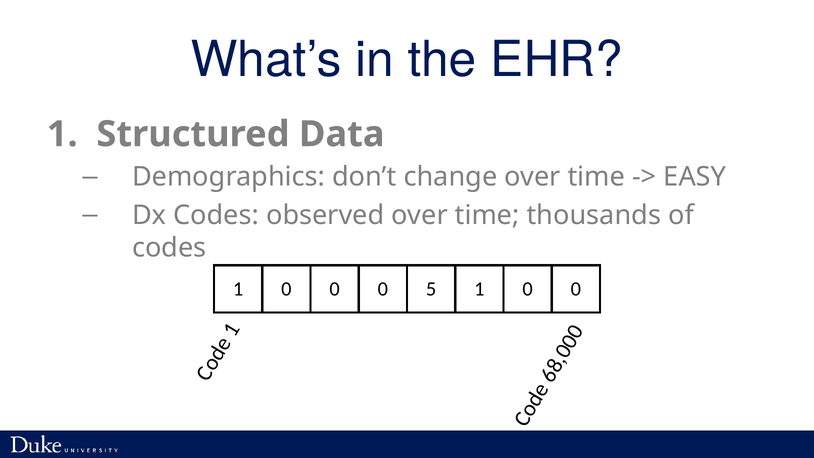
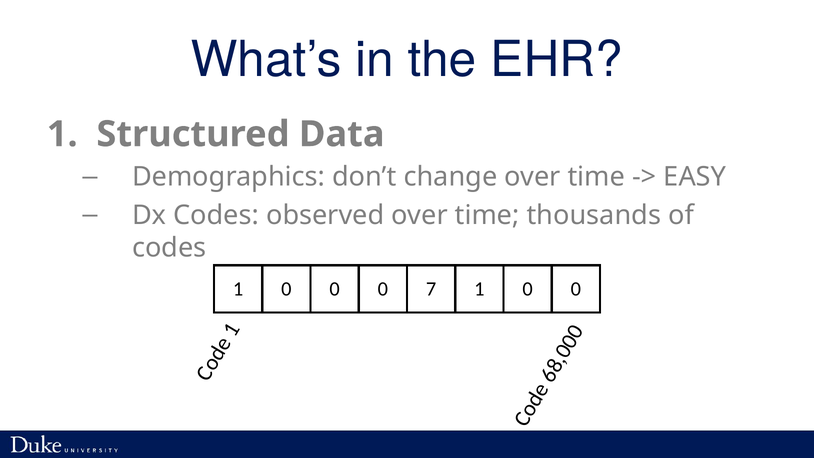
5: 5 -> 7
